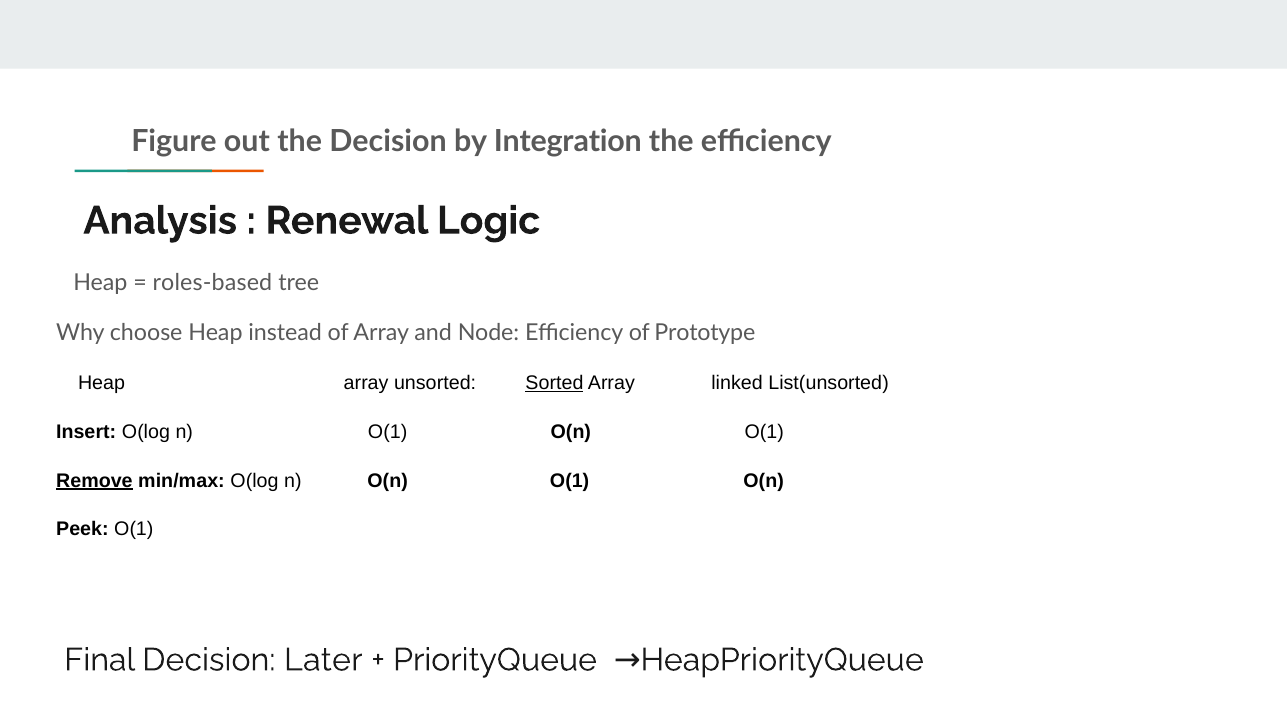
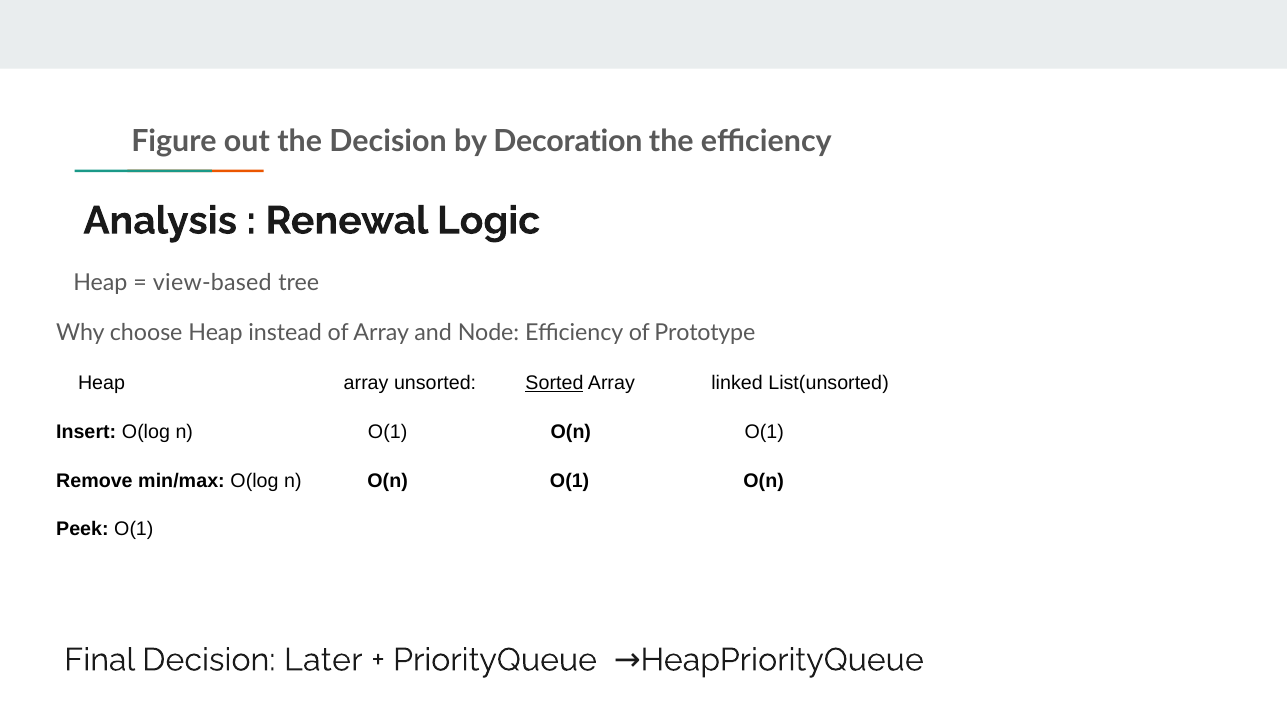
Integration: Integration -> Decoration
roles-based: roles-based -> view-based
Remove underline: present -> none
